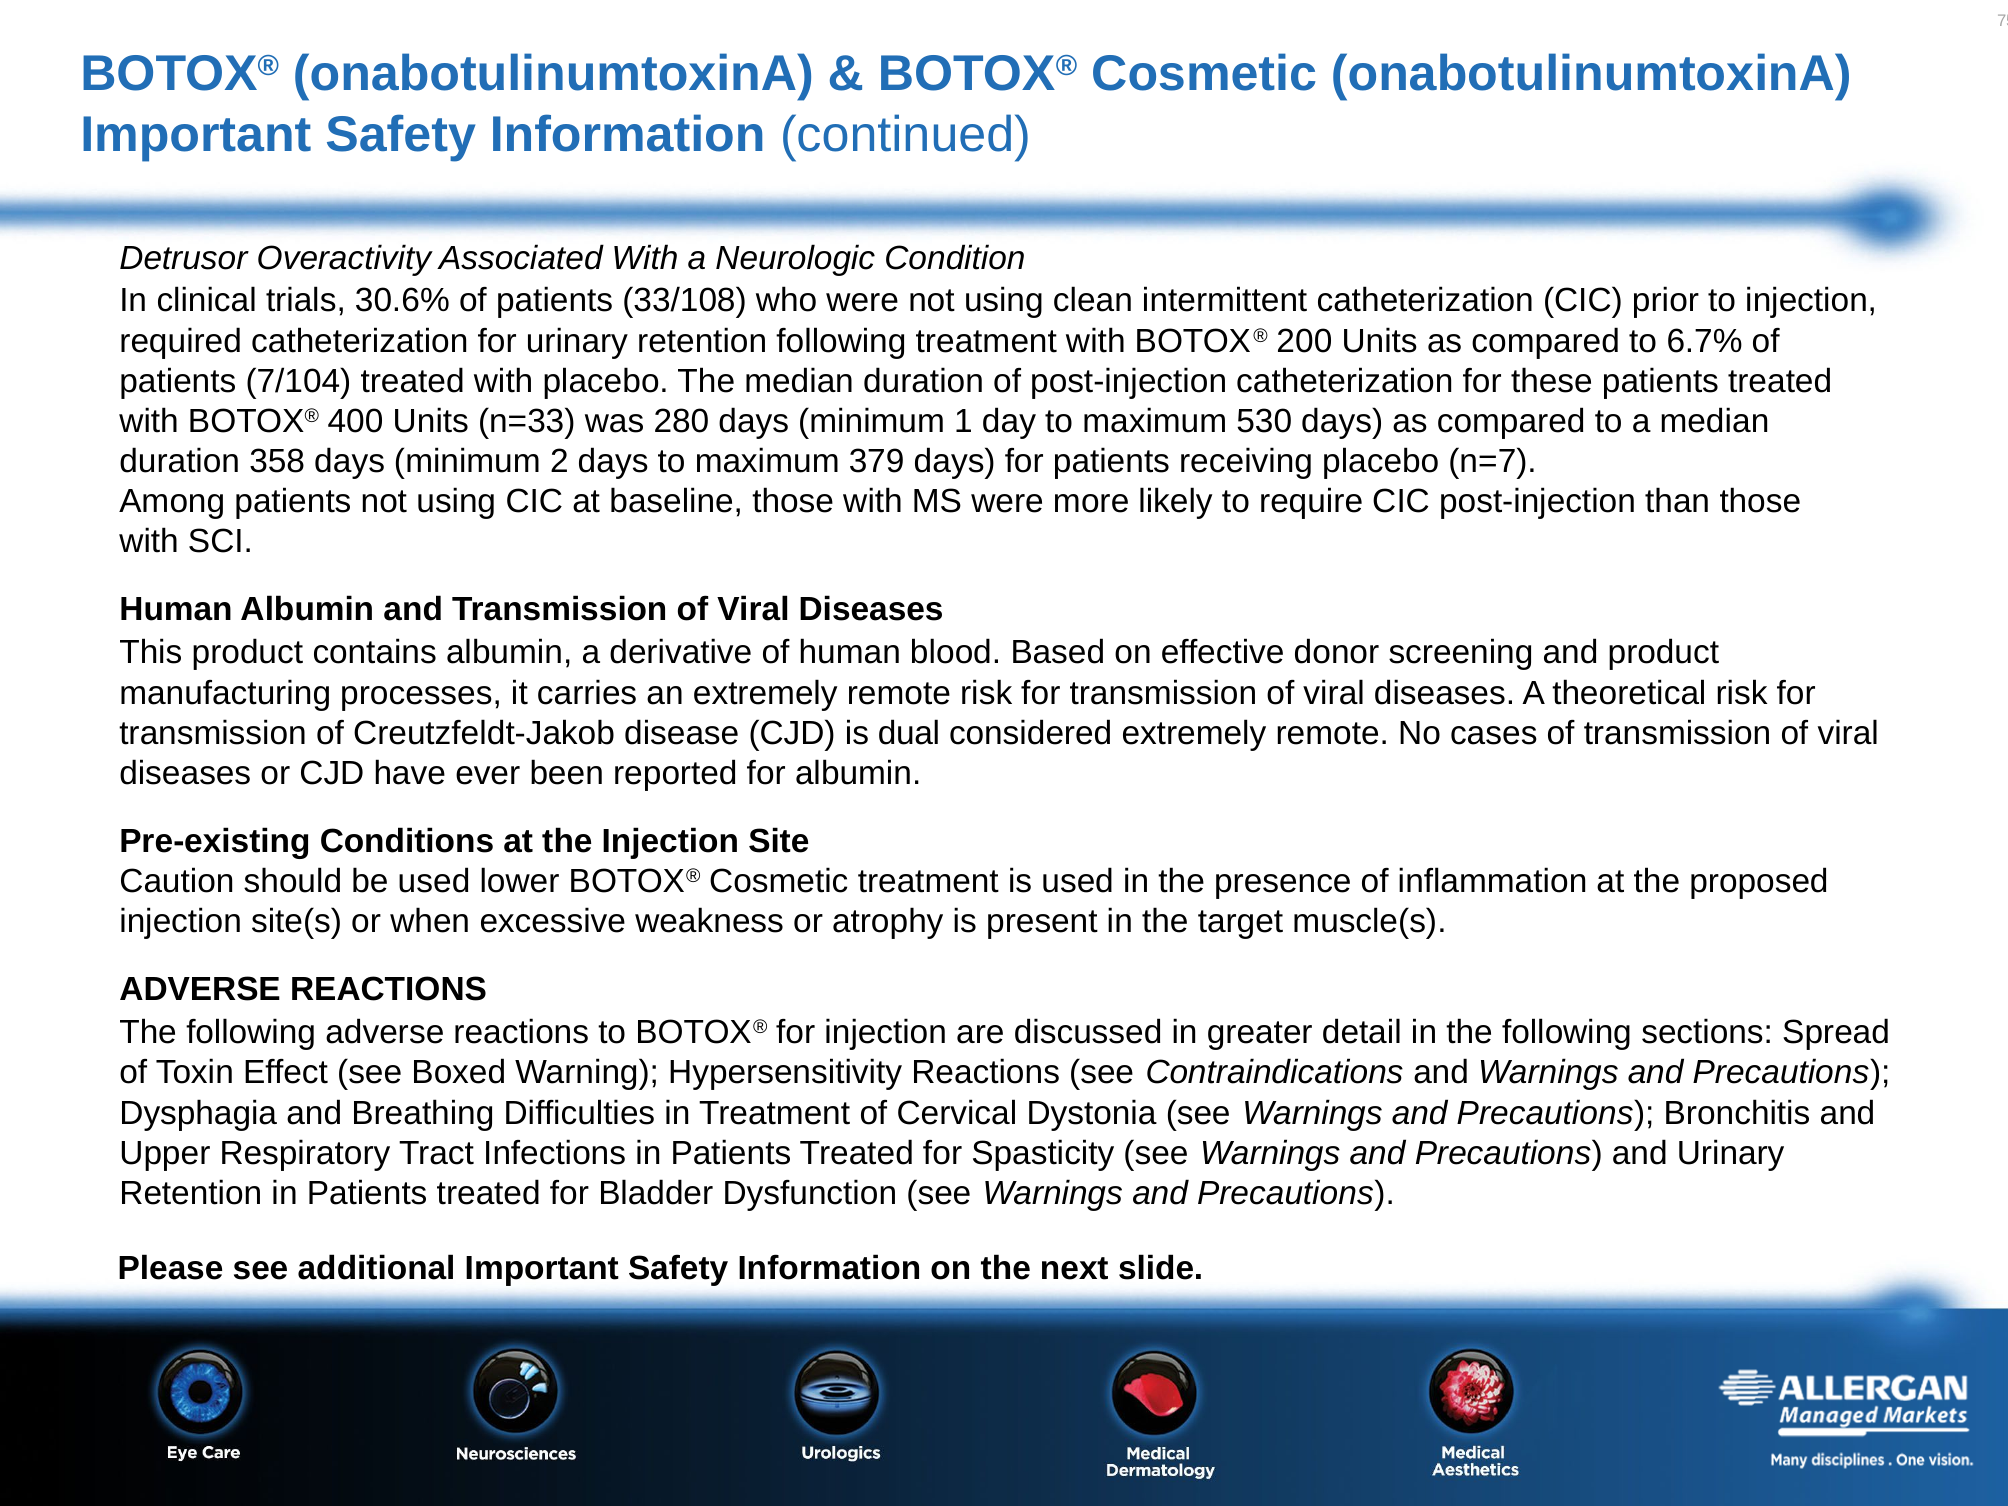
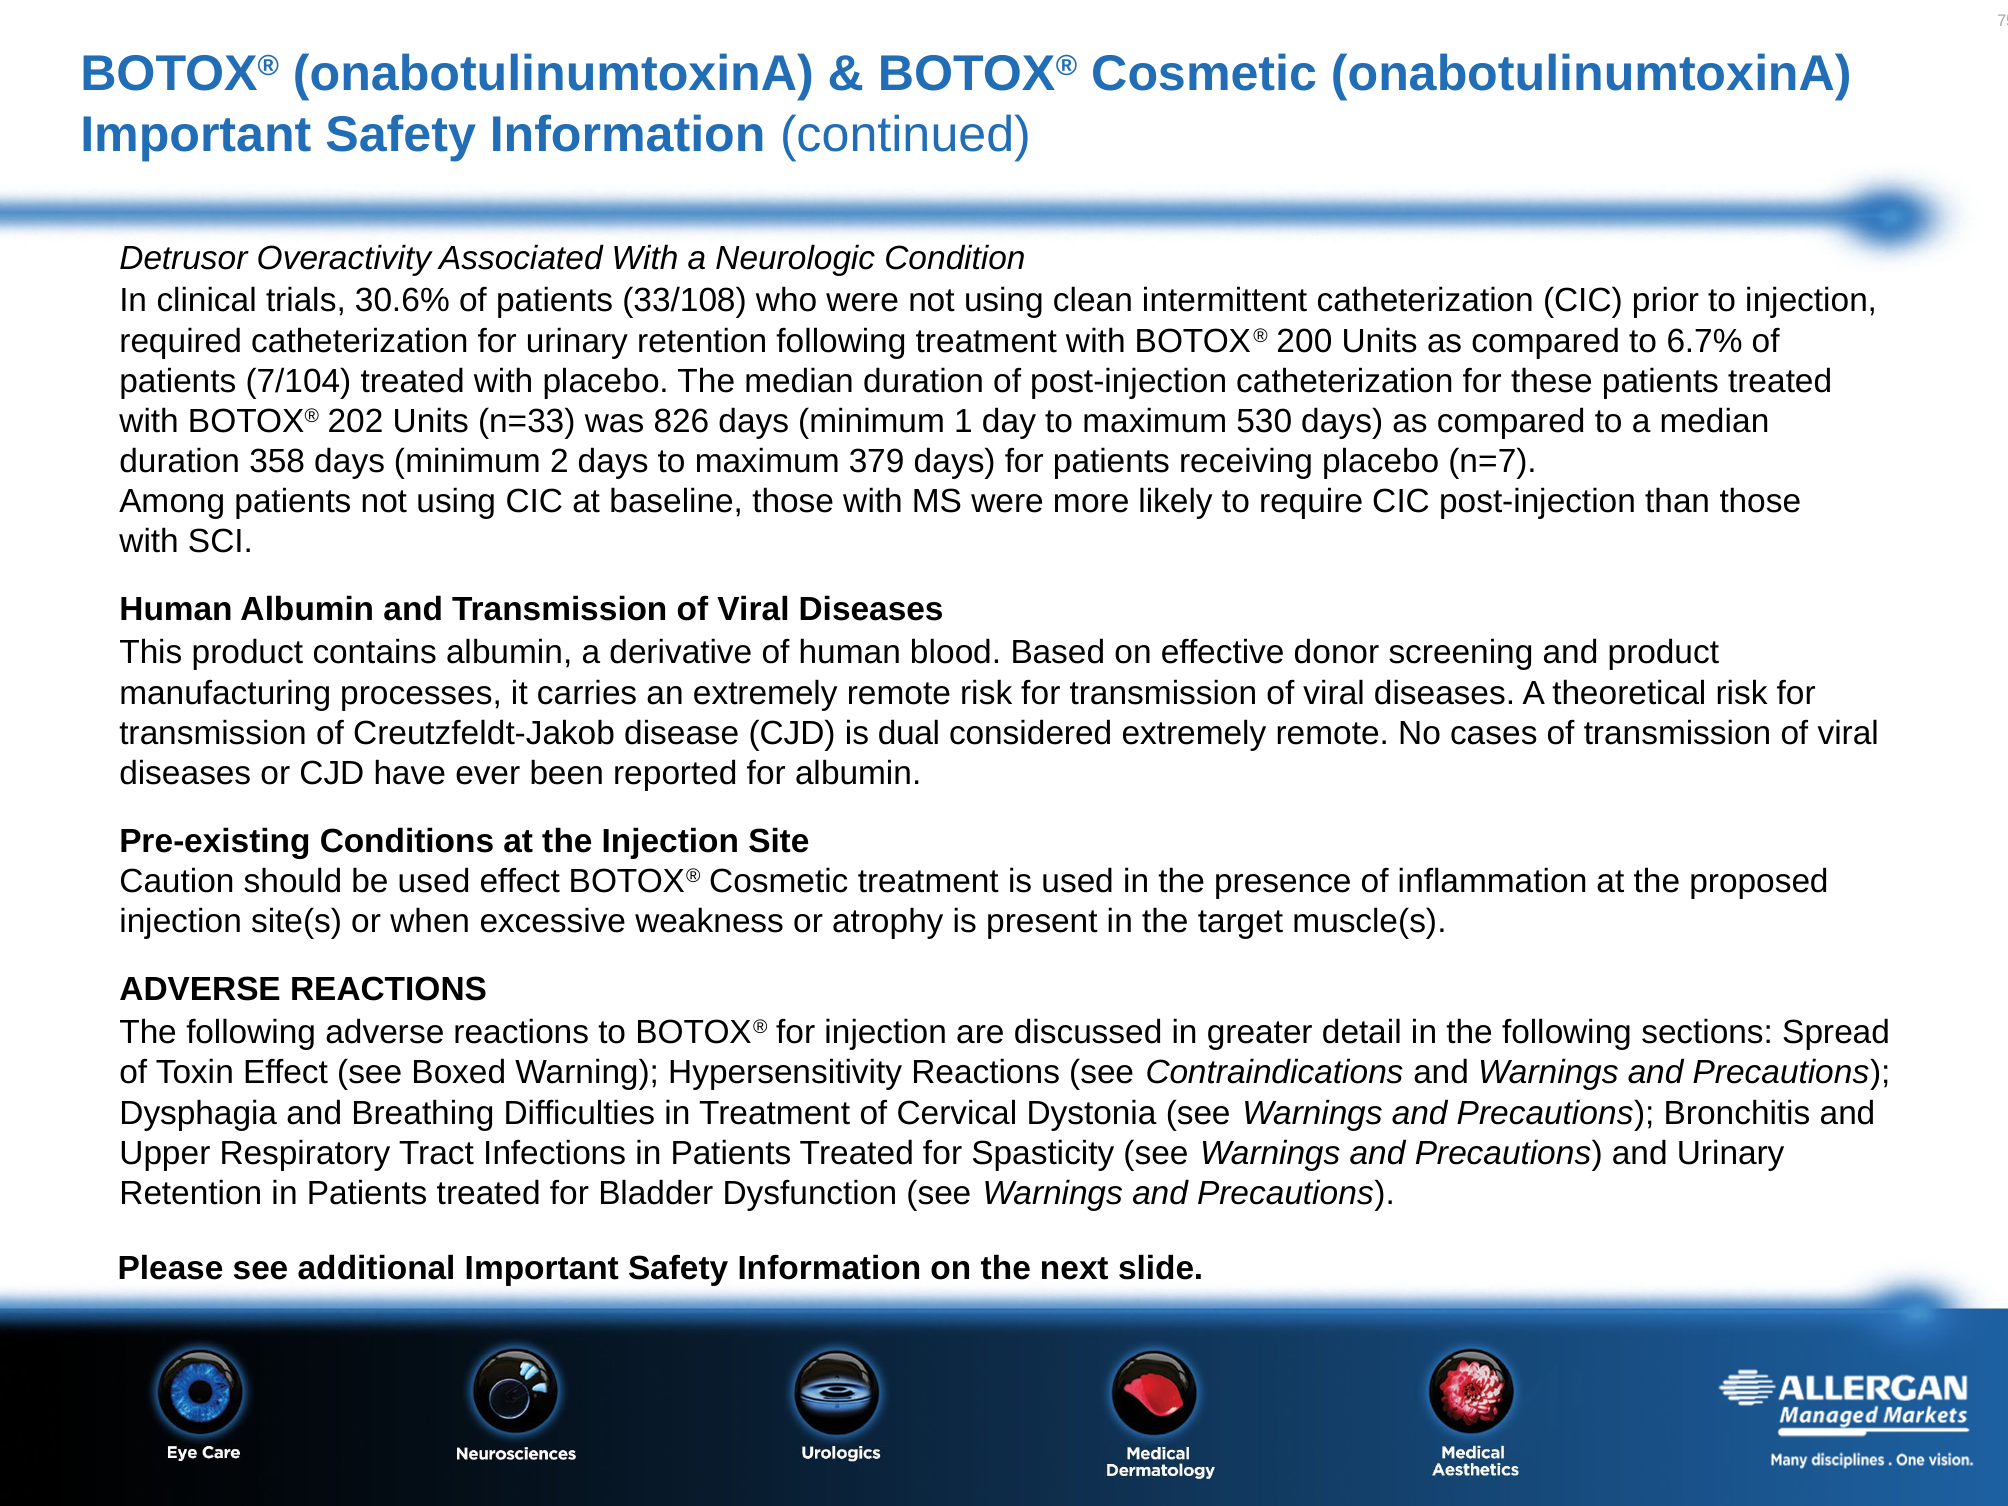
400: 400 -> 202
280: 280 -> 826
used lower: lower -> effect
